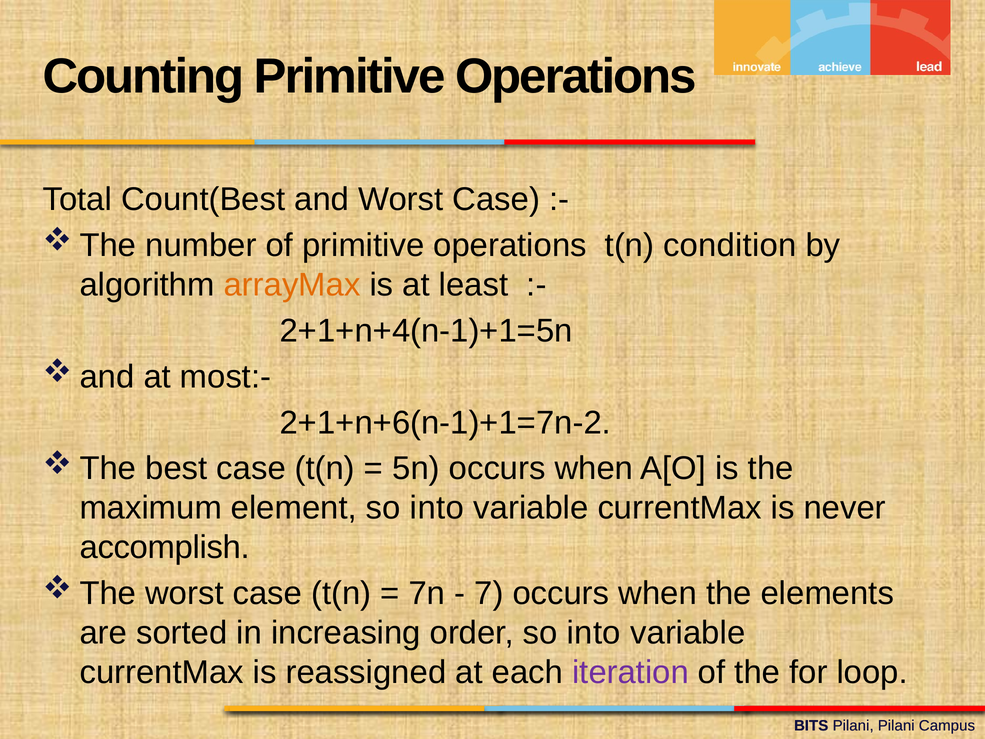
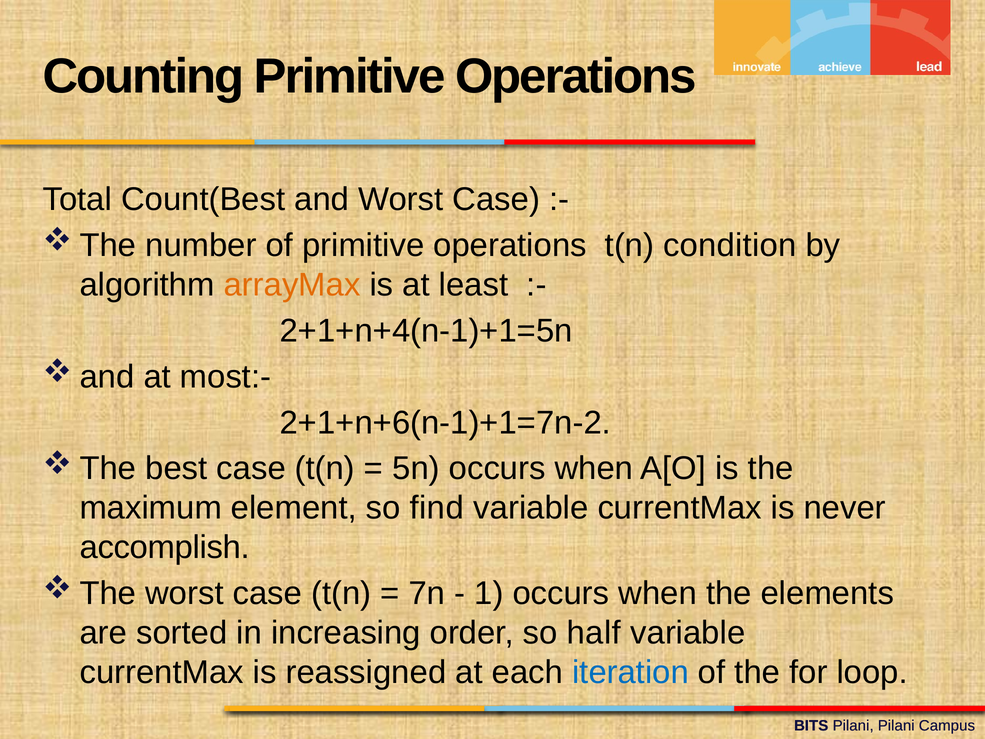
element so into: into -> find
7: 7 -> 1
order so into: into -> half
iteration colour: purple -> blue
